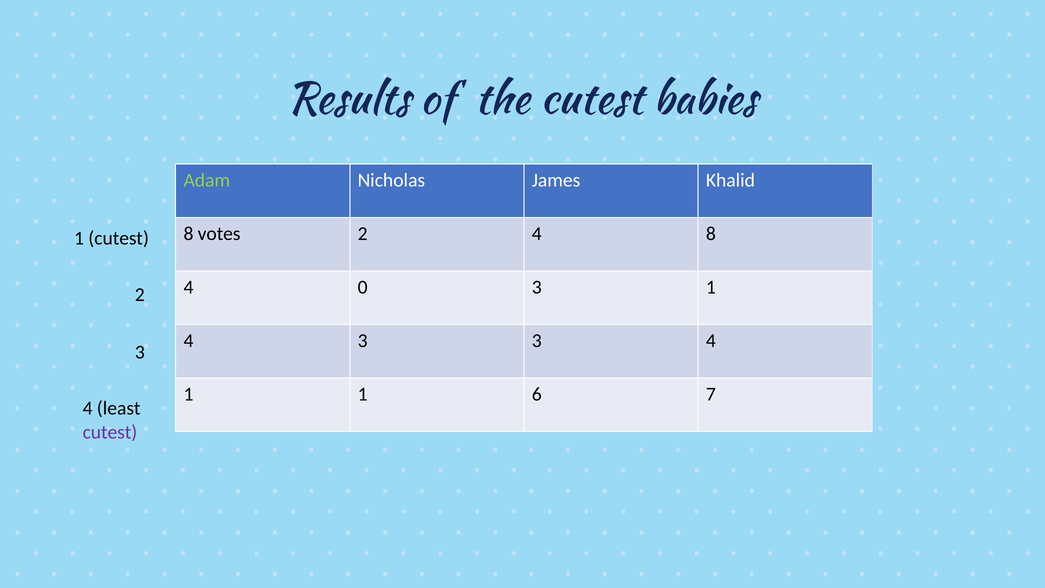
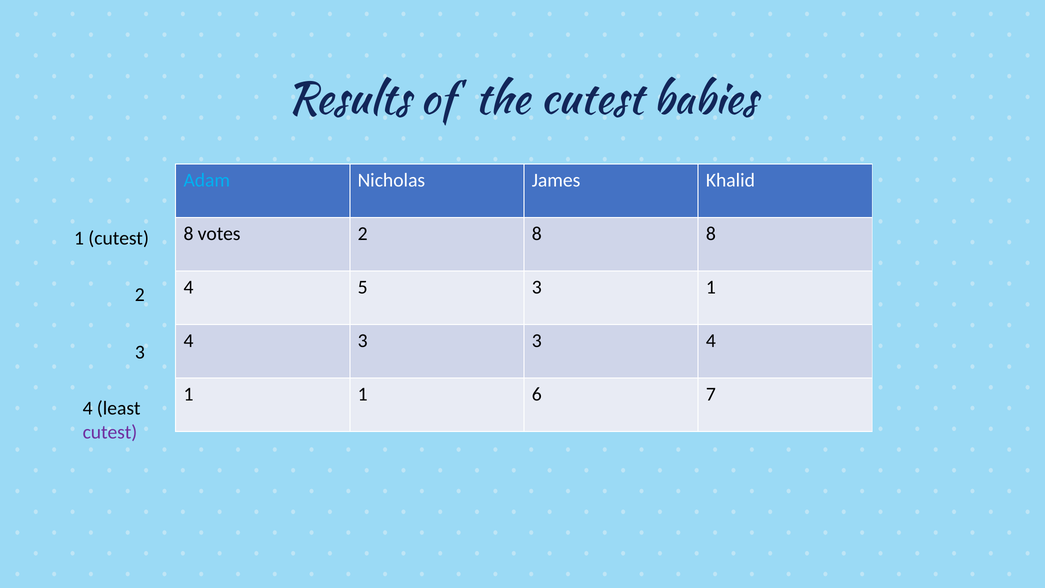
Adam colour: light green -> light blue
2 4: 4 -> 8
0: 0 -> 5
